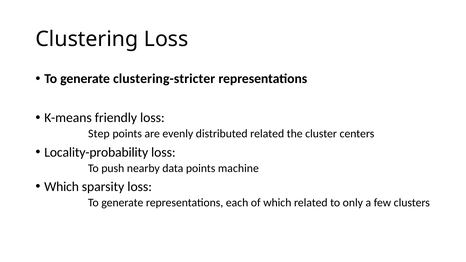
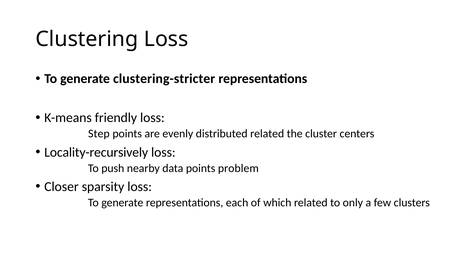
Locality-probability: Locality-probability -> Locality-recursively
machine: machine -> problem
Which at (62, 187): Which -> Closer
